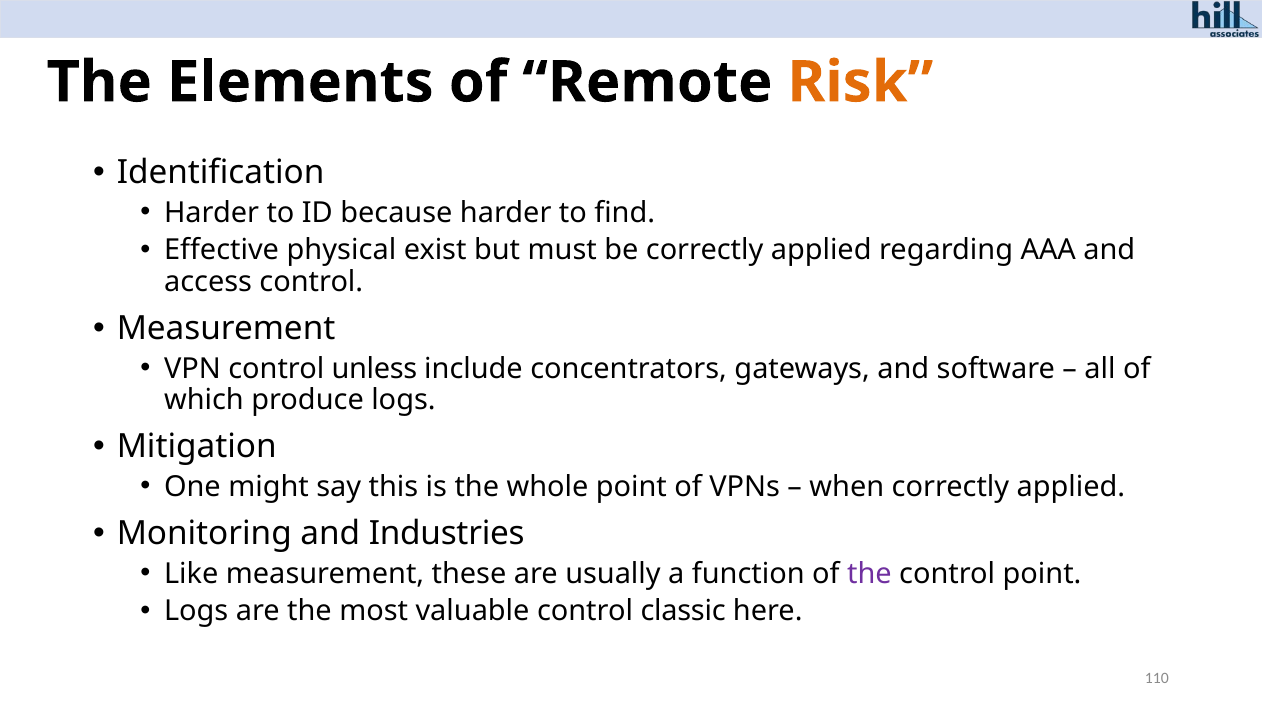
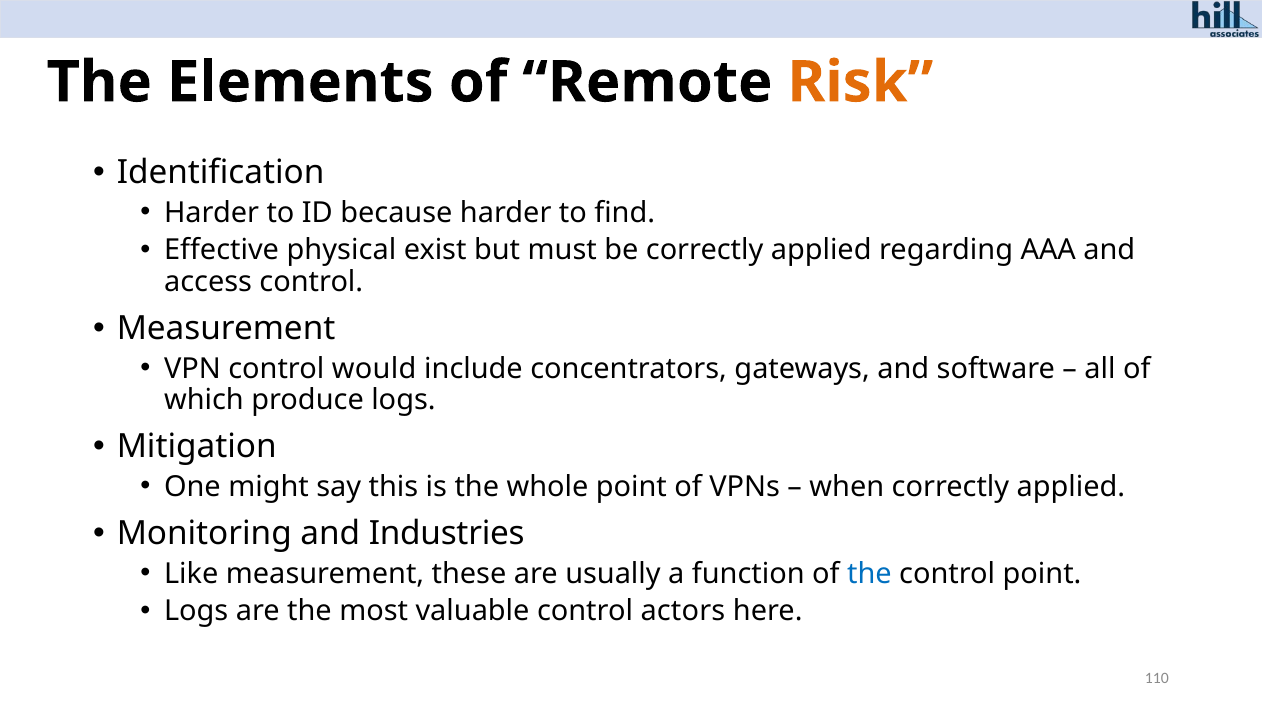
unless: unless -> would
the at (869, 574) colour: purple -> blue
classic: classic -> actors
